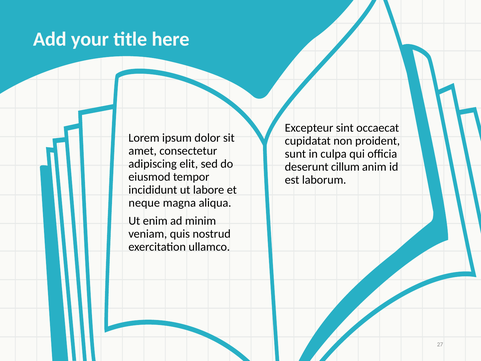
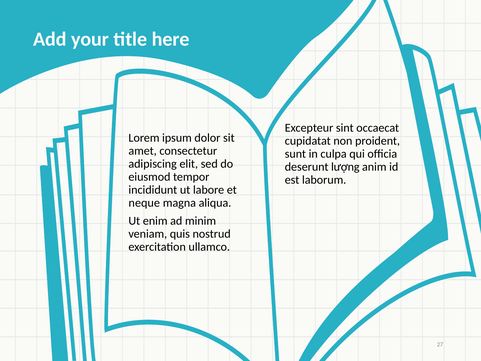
cillum: cillum -> lượng
